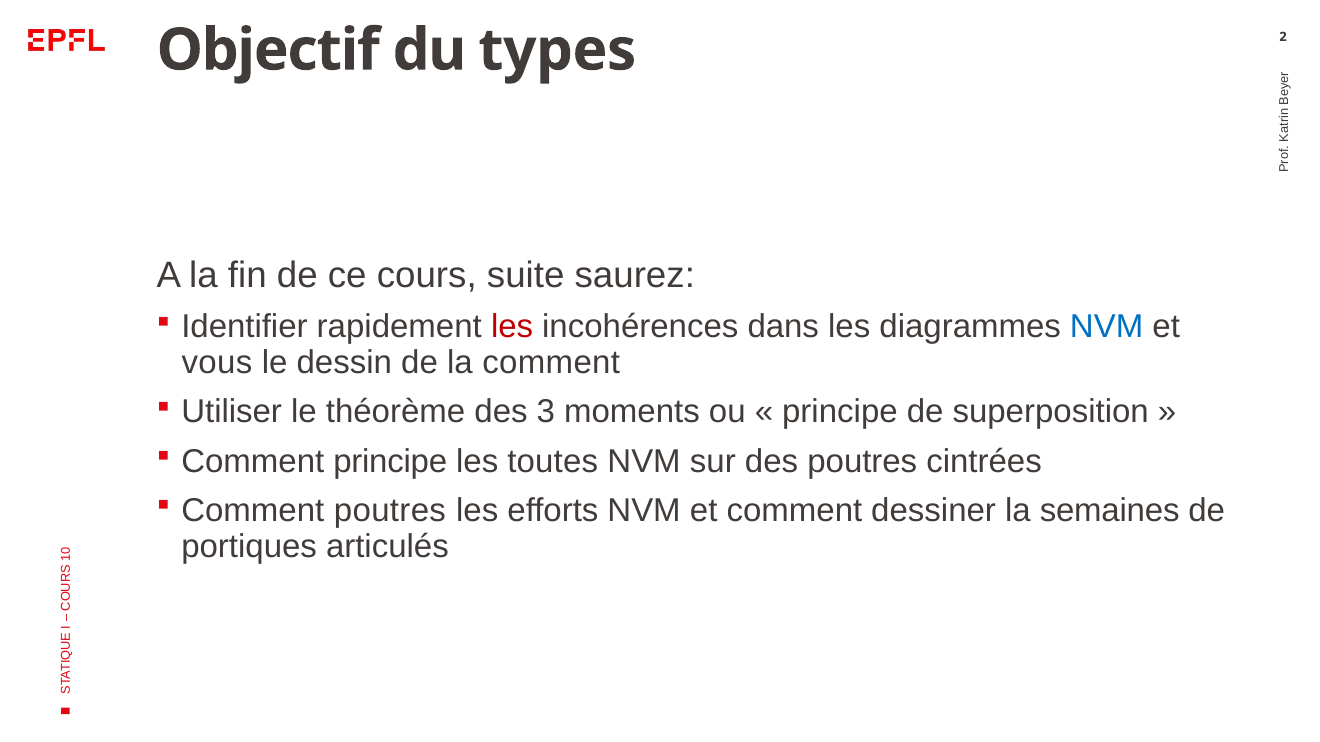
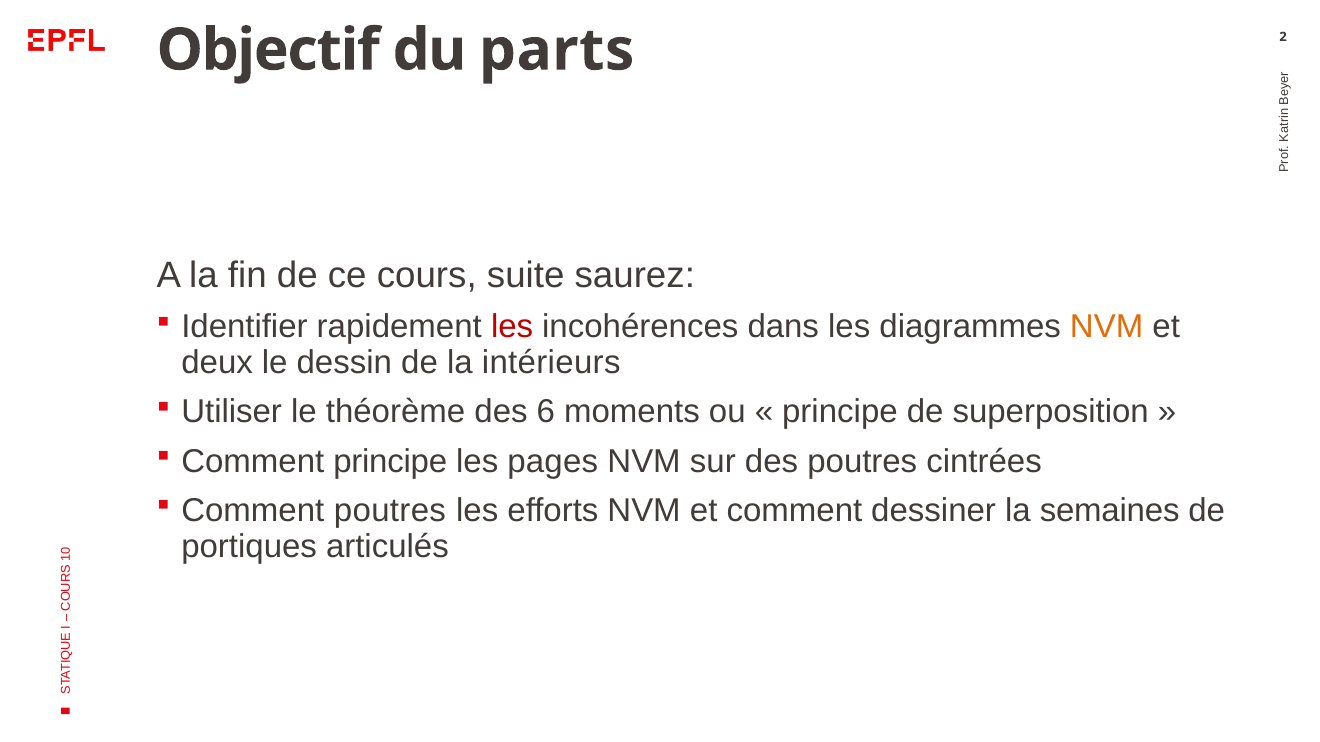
types: types -> parts
NVM at (1107, 327) colour: blue -> orange
vous: vous -> deux
la comment: comment -> intérieurs
3: 3 -> 6
toutes: toutes -> pages
